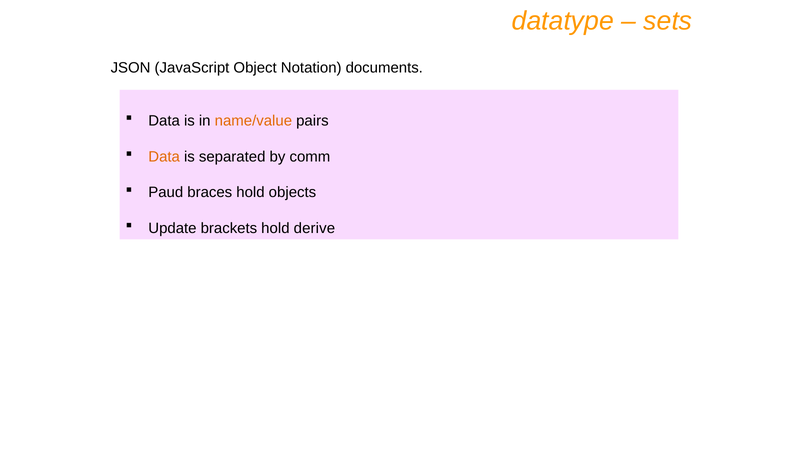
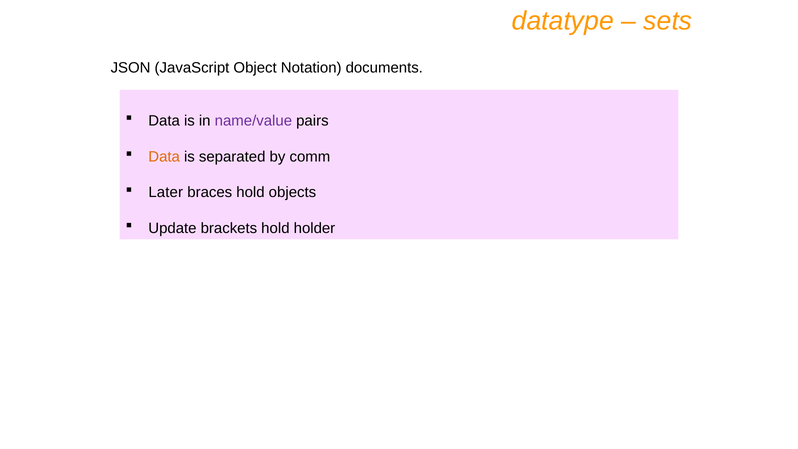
name/value colour: orange -> purple
Paud: Paud -> Later
derive: derive -> holder
